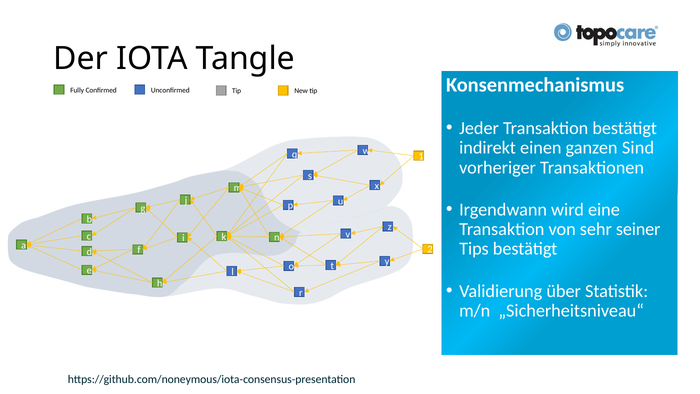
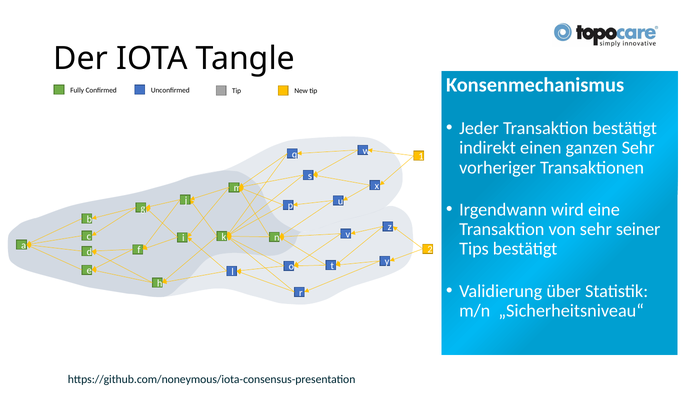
ganzen Sind: Sind -> Sehr
